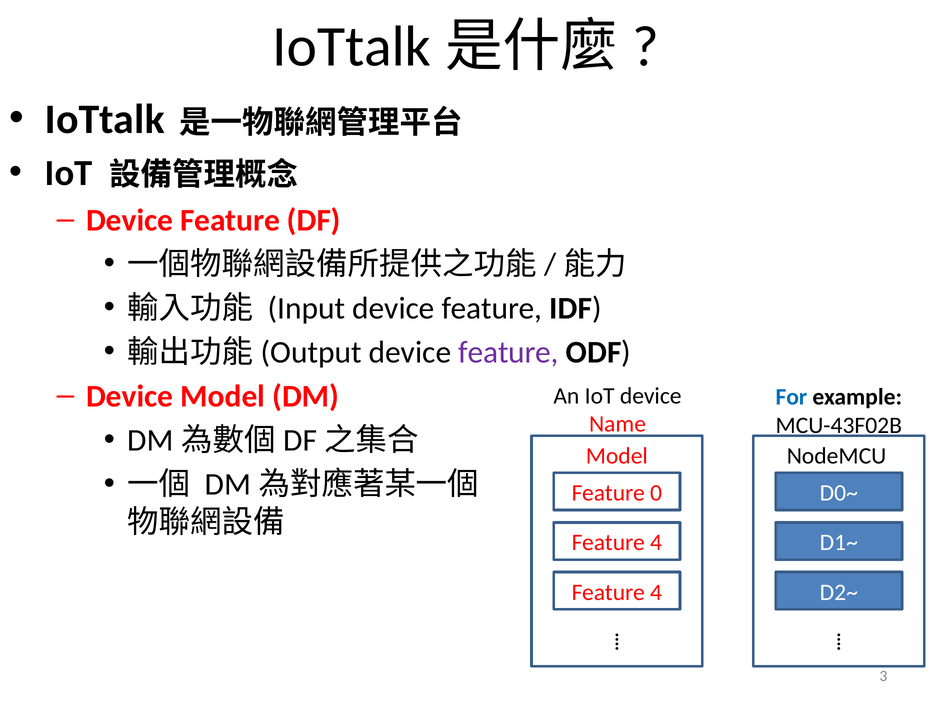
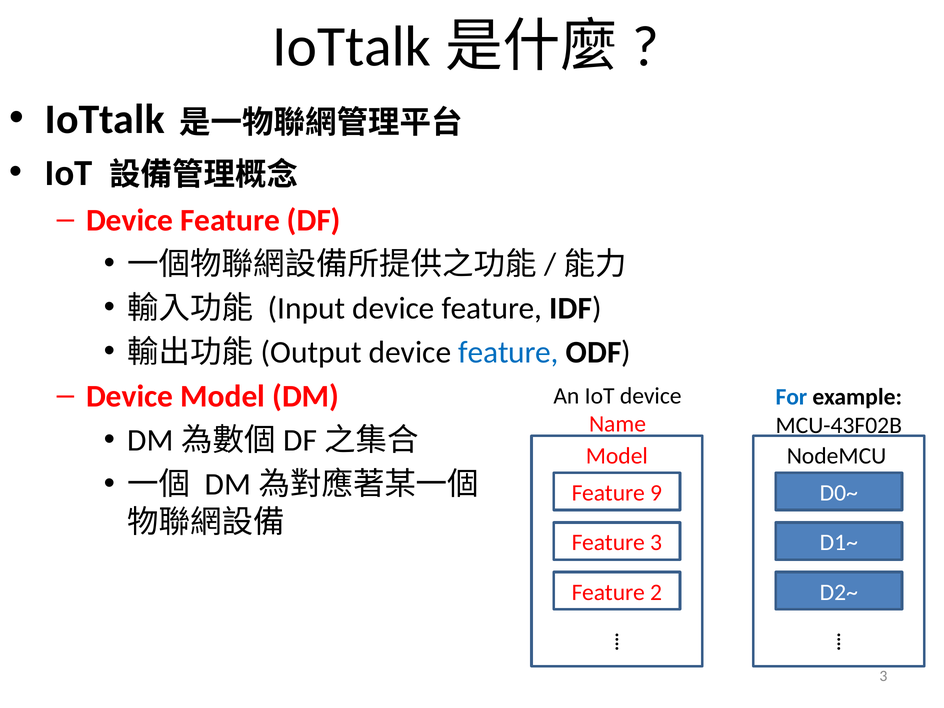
feature at (509, 352) colour: purple -> blue
0: 0 -> 9
4 at (656, 543): 4 -> 3
4 at (656, 592): 4 -> 2
